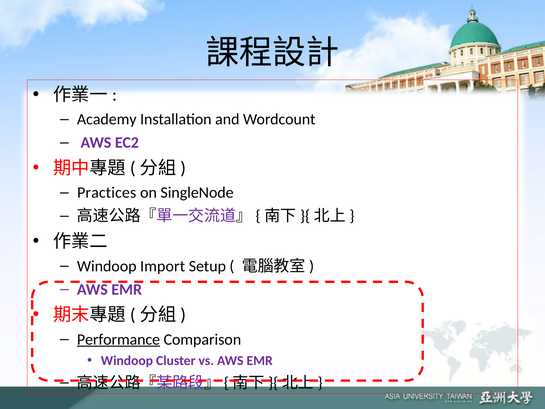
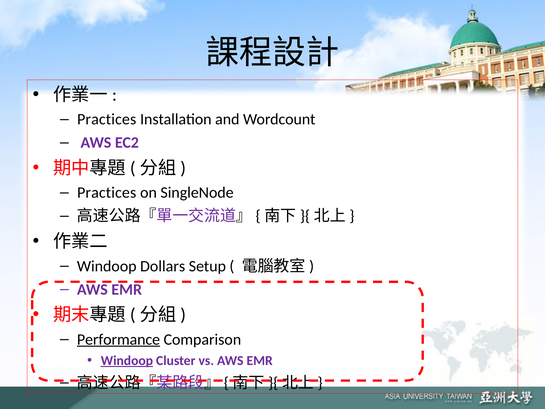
Academy at (107, 119): Academy -> Practices
Import: Import -> Dollars
Windoop at (127, 360) underline: none -> present
